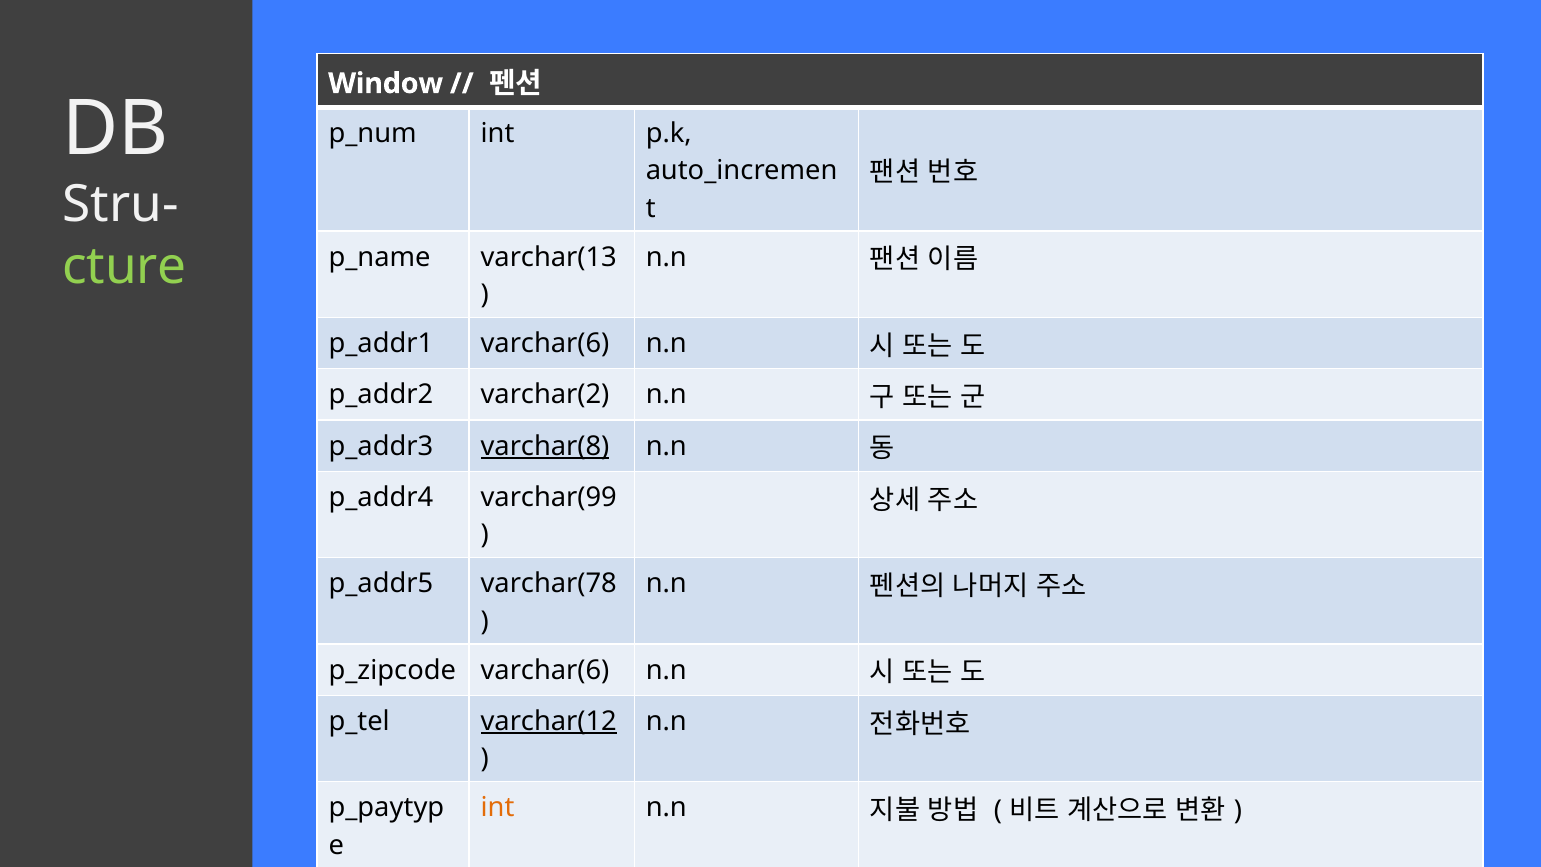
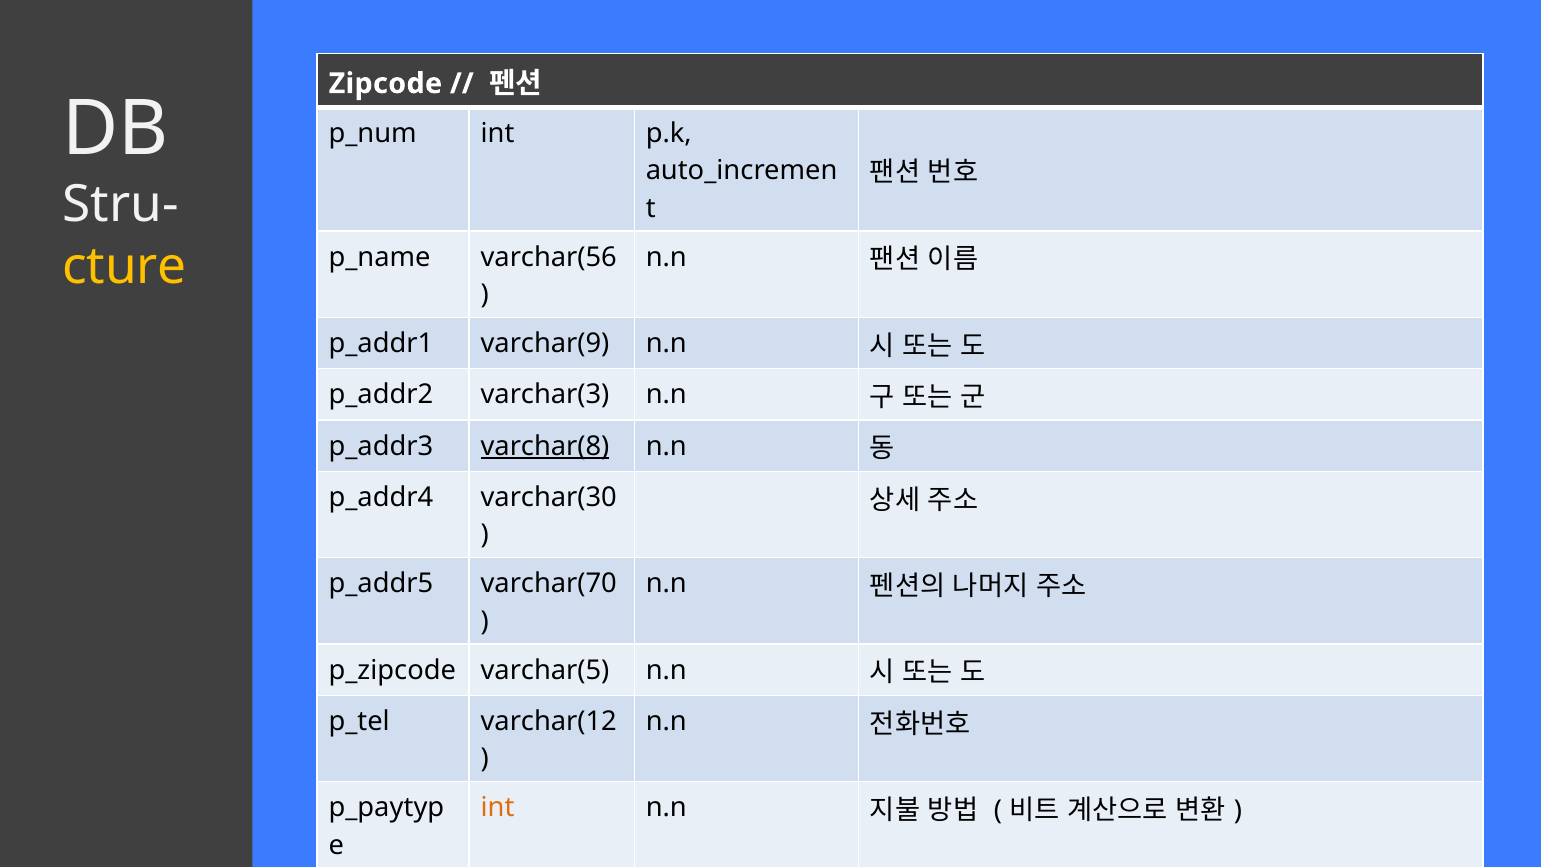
Window: Window -> Zipcode
varchar(13: varchar(13 -> varchar(56
cture colour: light green -> yellow
varchar(6 at (545, 343): varchar(6 -> varchar(9
varchar(2: varchar(2 -> varchar(3
varchar(99: varchar(99 -> varchar(30
varchar(78: varchar(78 -> varchar(70
varchar(6 at (545, 670): varchar(6 -> varchar(5
varchar(12 underline: present -> none
